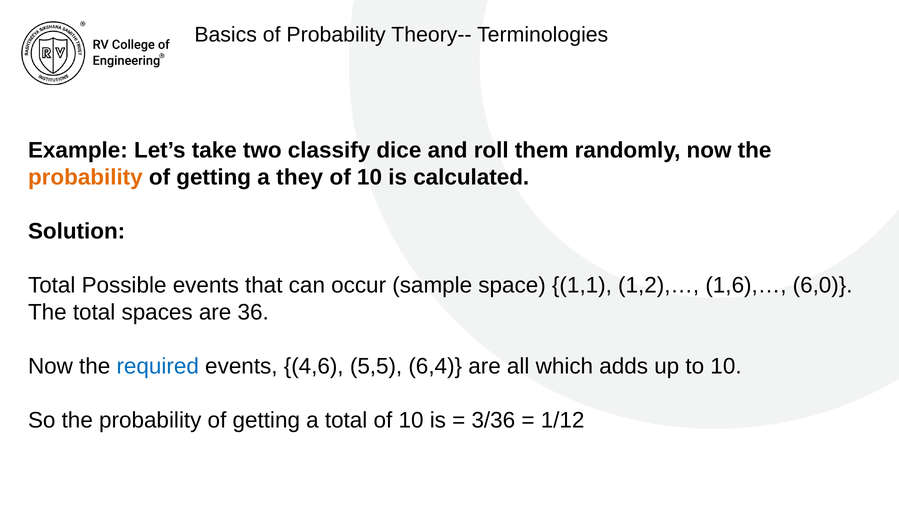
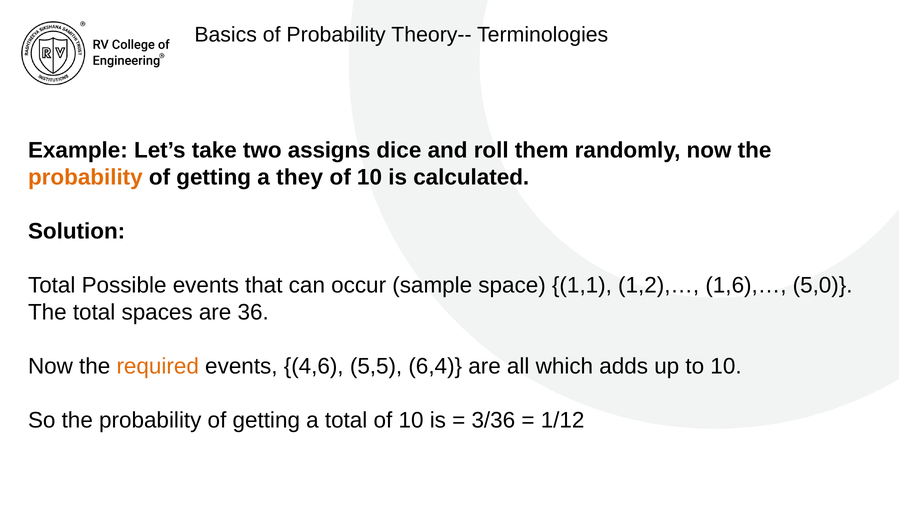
classify: classify -> assigns
6,0: 6,0 -> 5,0
required colour: blue -> orange
